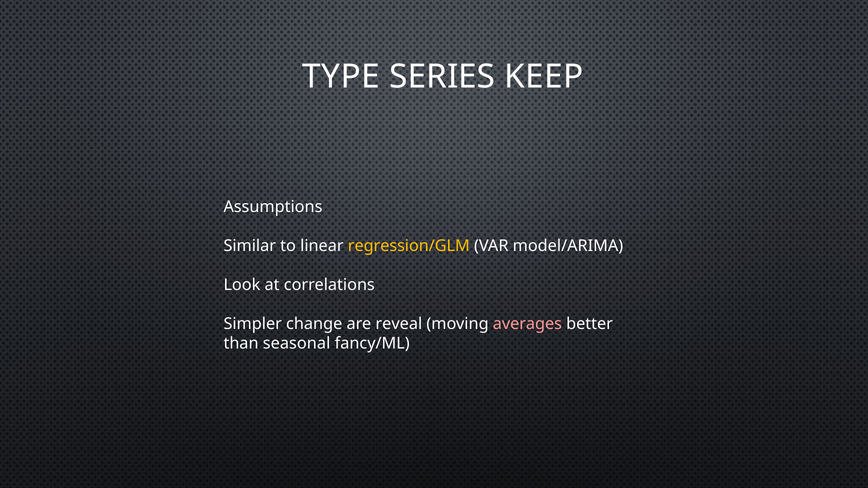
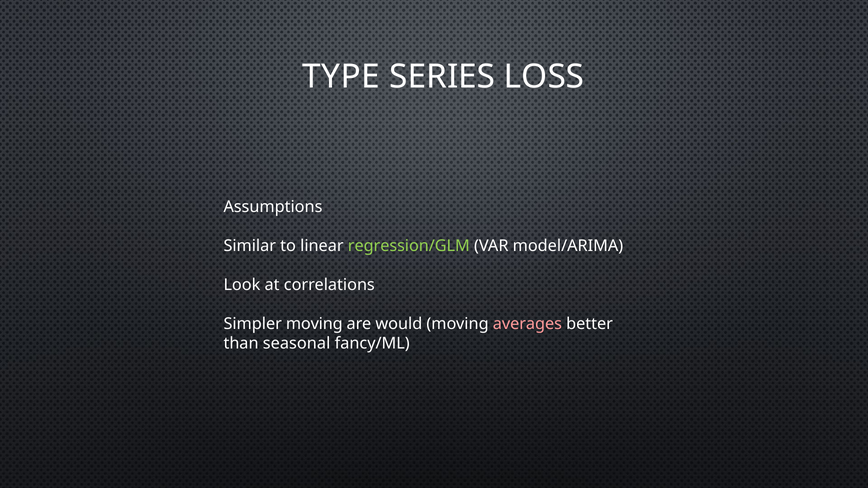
KEEP: KEEP -> LOSS
regression/GLM colour: yellow -> light green
Simpler change: change -> moving
reveal: reveal -> would
